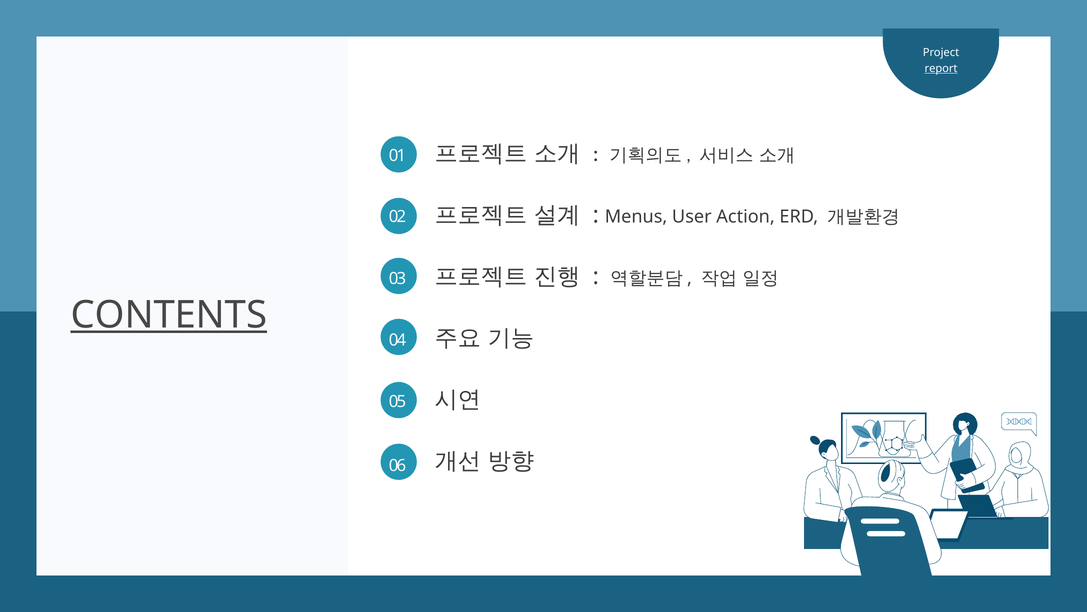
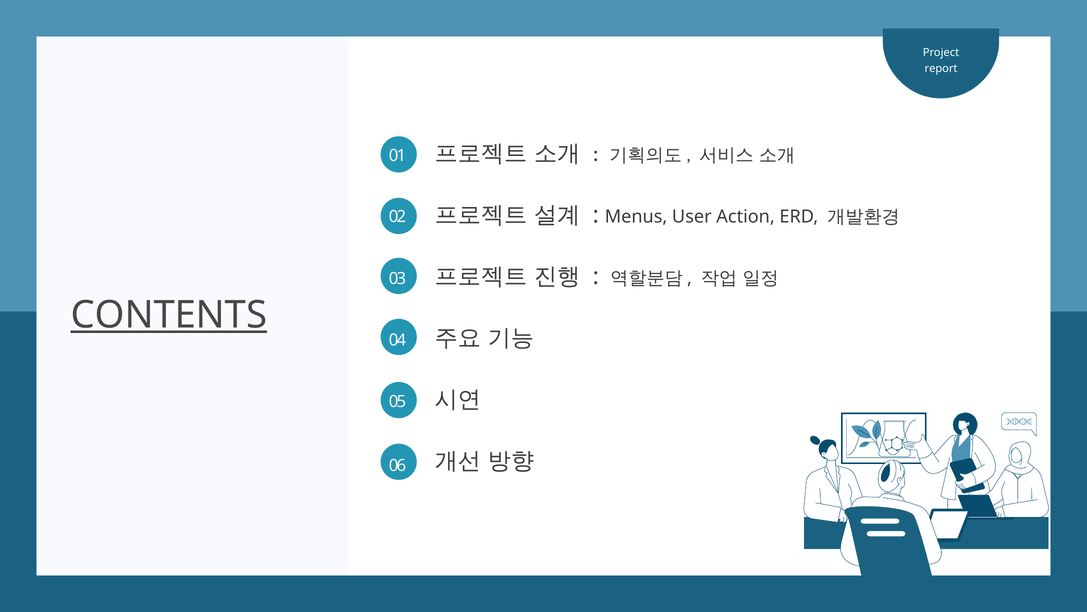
report underline: present -> none
